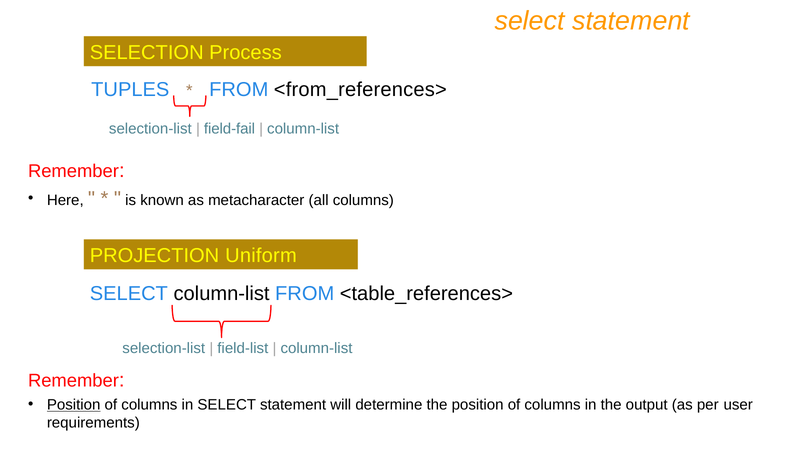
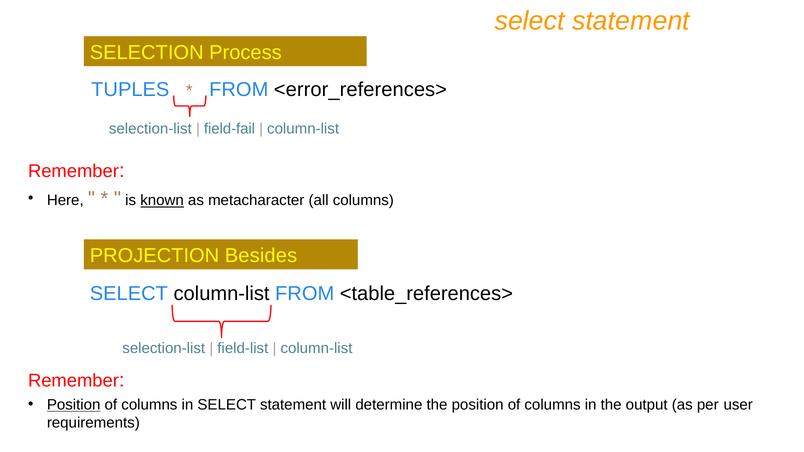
<from_references>: <from_references> -> <error_references>
known underline: none -> present
Uniform: Uniform -> Besides
